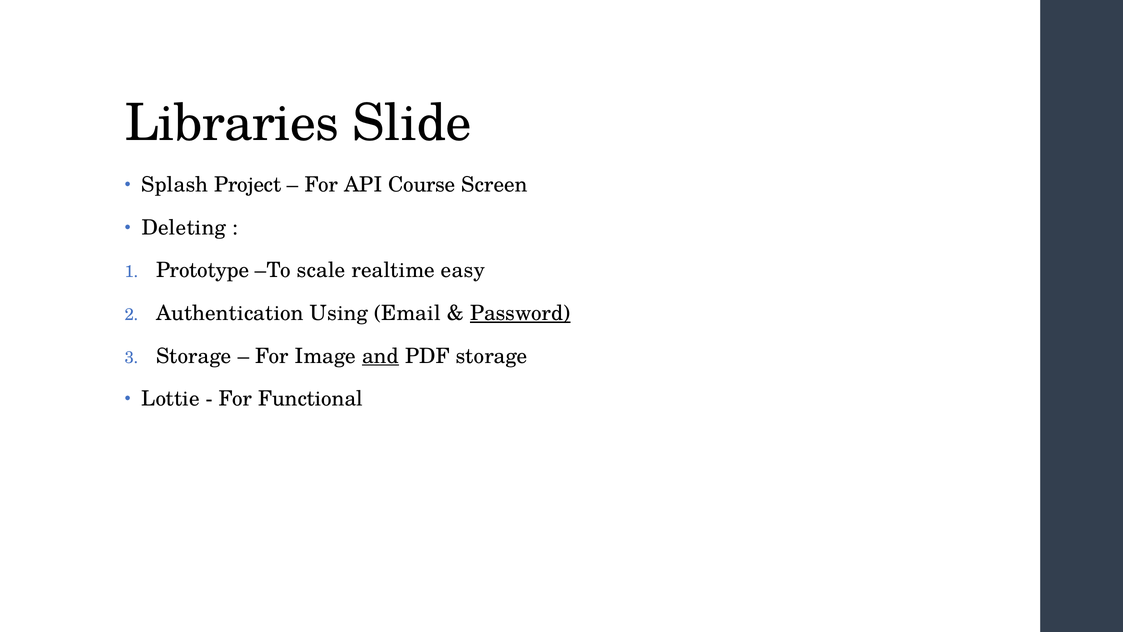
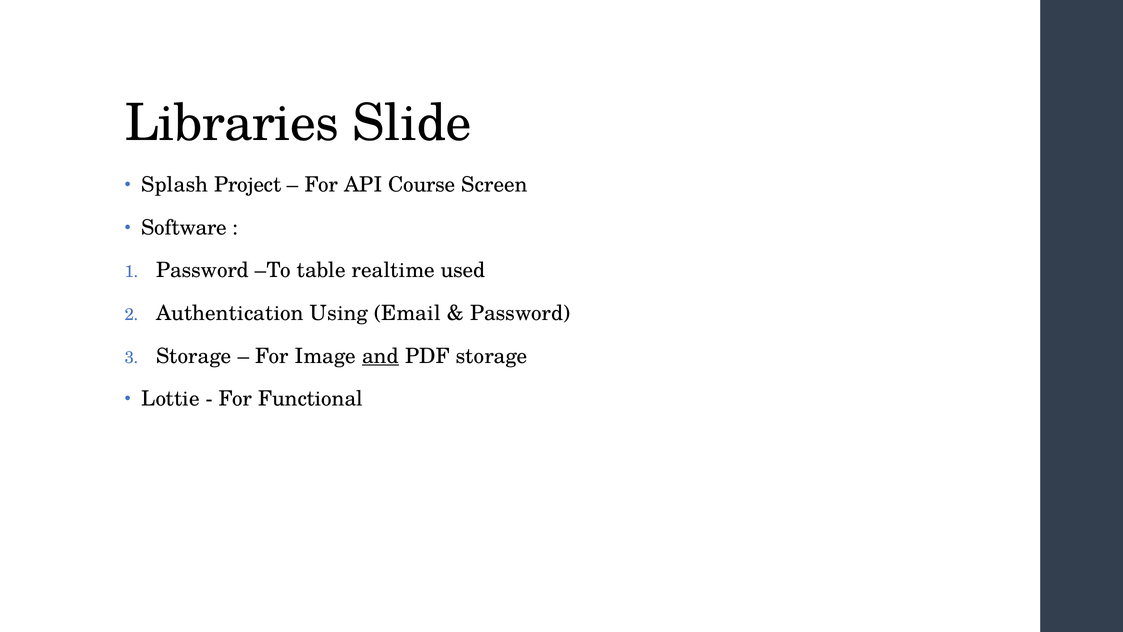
Deleting: Deleting -> Software
Prototype at (203, 270): Prototype -> Password
scale: scale -> table
easy: easy -> used
Password at (520, 313) underline: present -> none
